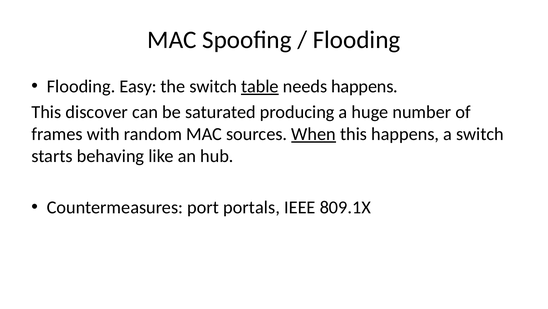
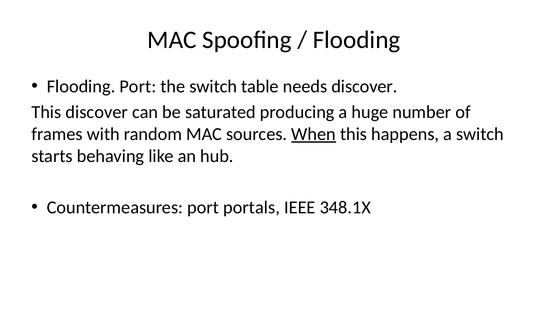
Flooding Easy: Easy -> Port
table underline: present -> none
needs happens: happens -> discover
809.1X: 809.1X -> 348.1X
